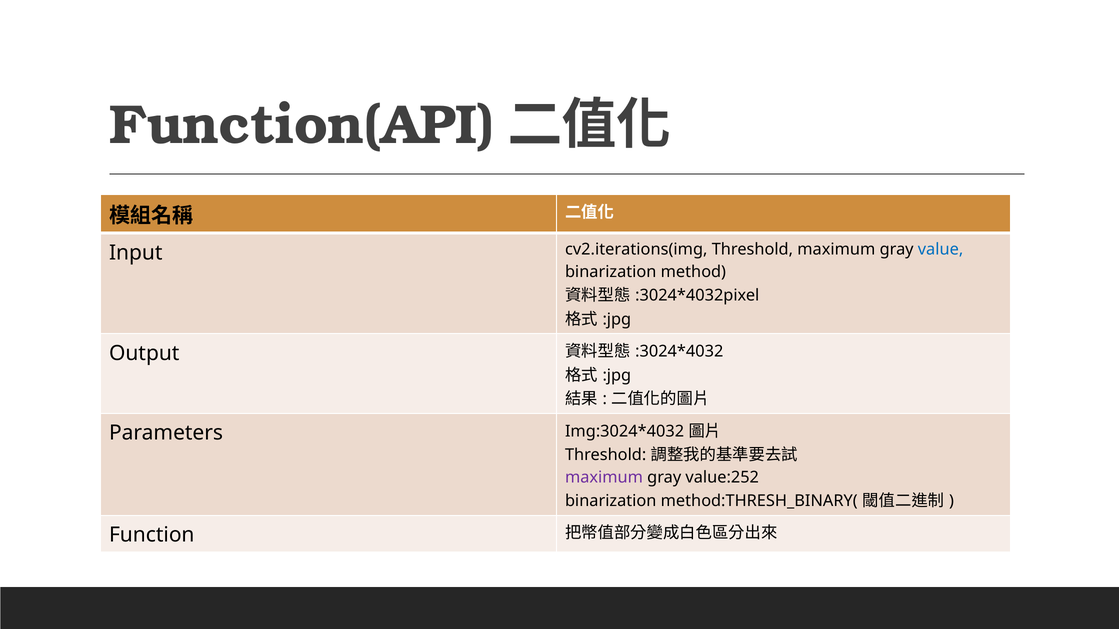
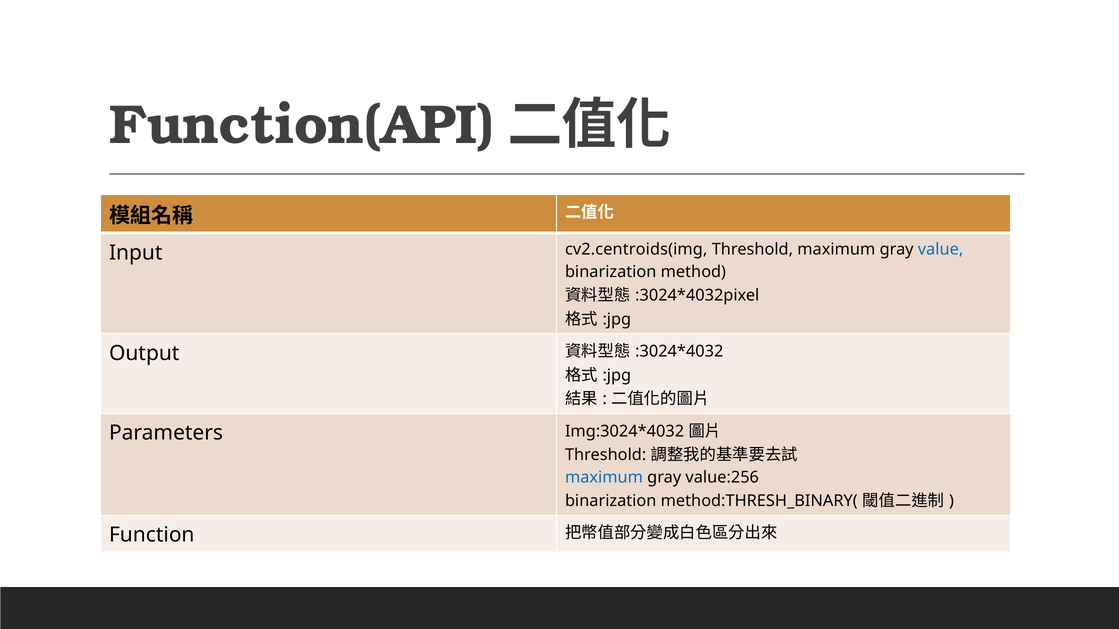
cv2.iterations(img: cv2.iterations(img -> cv2.centroids(img
maximum at (604, 477) colour: purple -> blue
value:252: value:252 -> value:256
